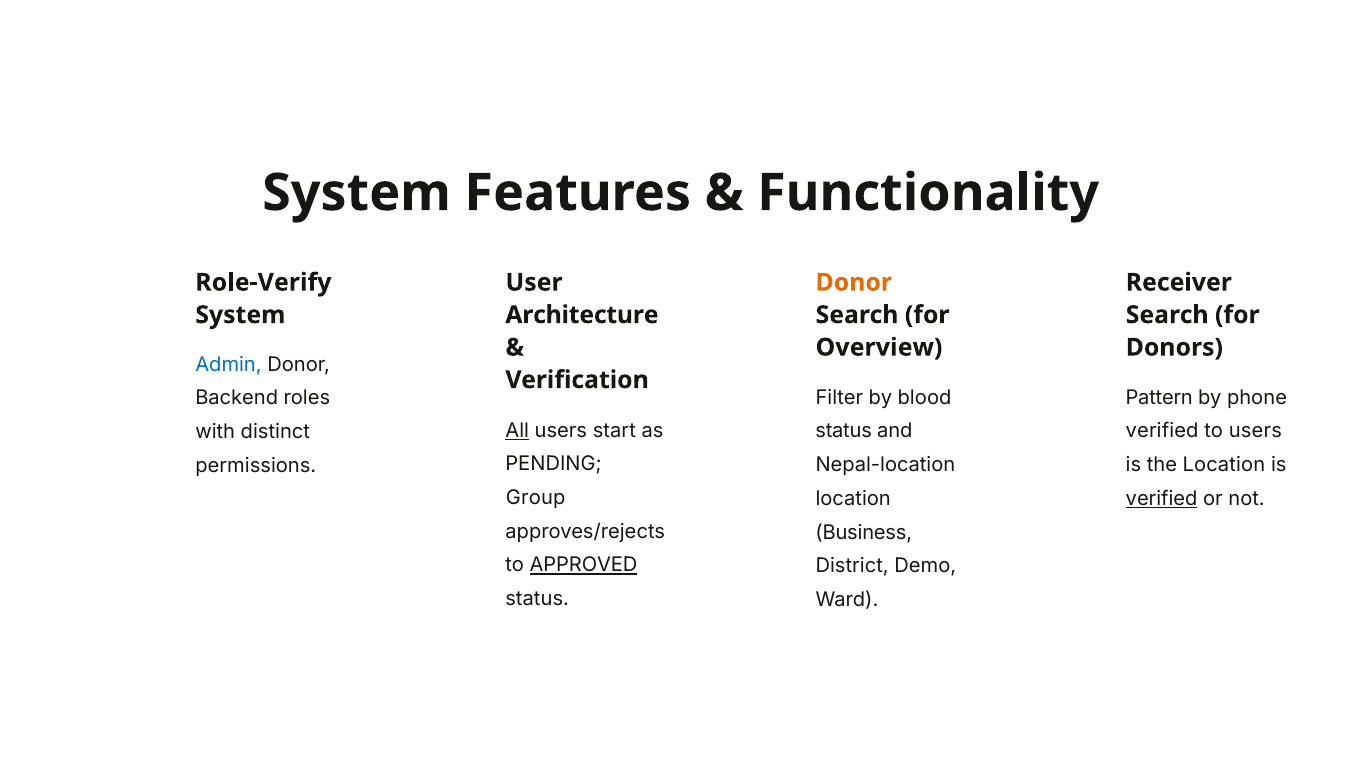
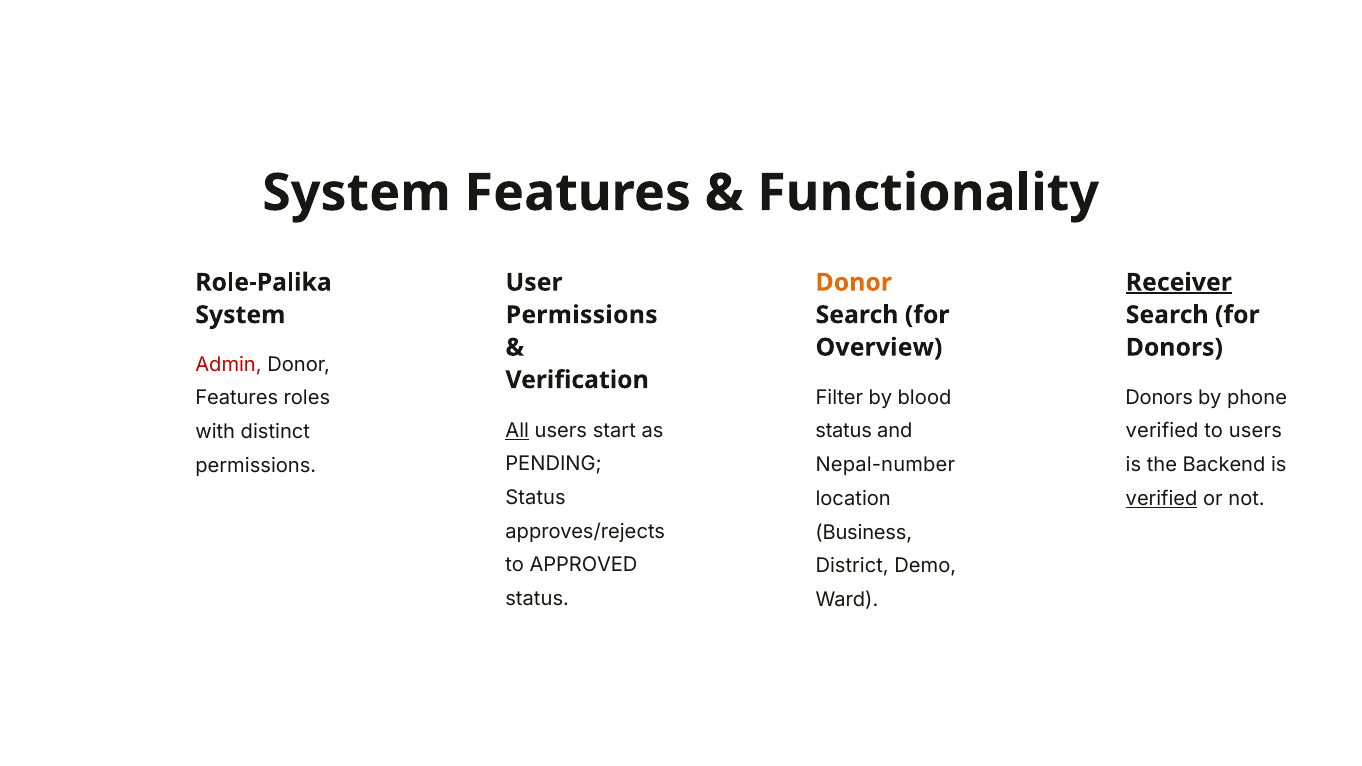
Role-Verify: Role-Verify -> Role-Palika
Receiver underline: none -> present
Architecture at (582, 315): Architecture -> Permissions
Admin colour: blue -> red
Pattern at (1159, 398): Pattern -> Donors
Backend at (237, 398): Backend -> Features
Nepal-location: Nepal-location -> Nepal-number
the Location: Location -> Backend
Group at (536, 498): Group -> Status
APPROVED underline: present -> none
